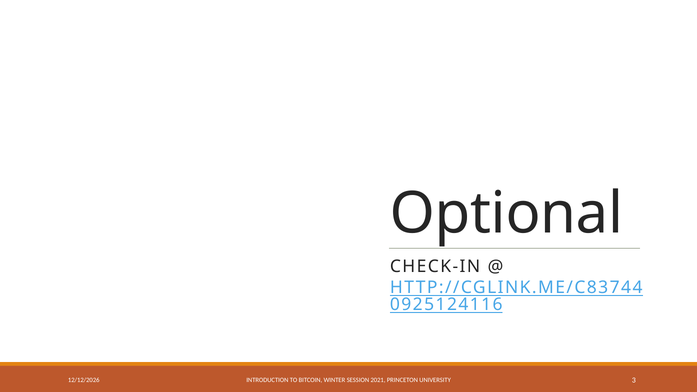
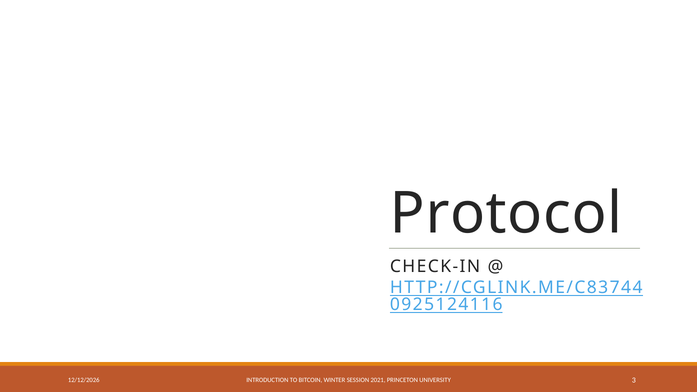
Optional: Optional -> Protocol
